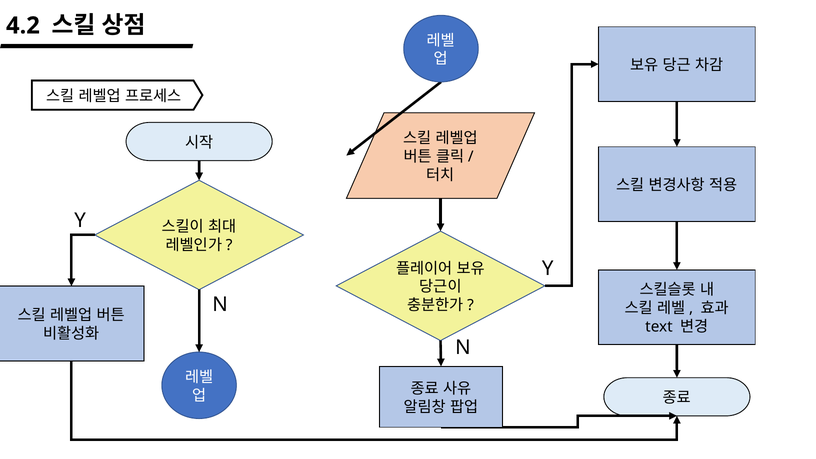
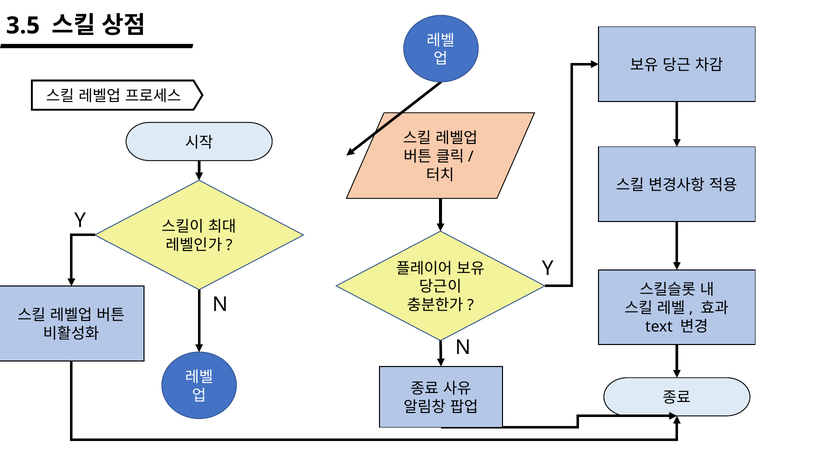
4.2: 4.2 -> 3.5
